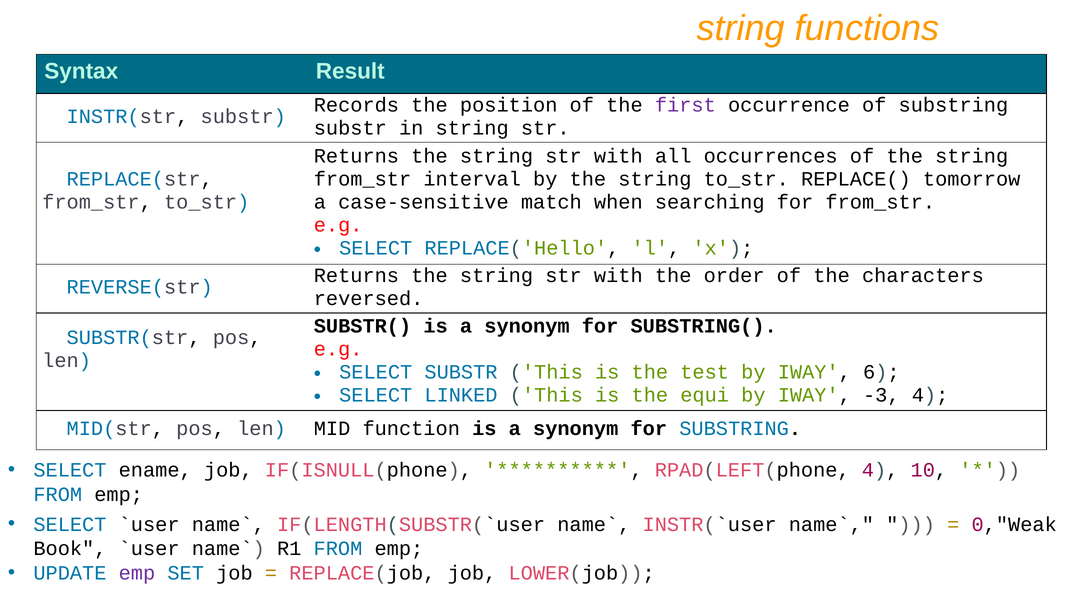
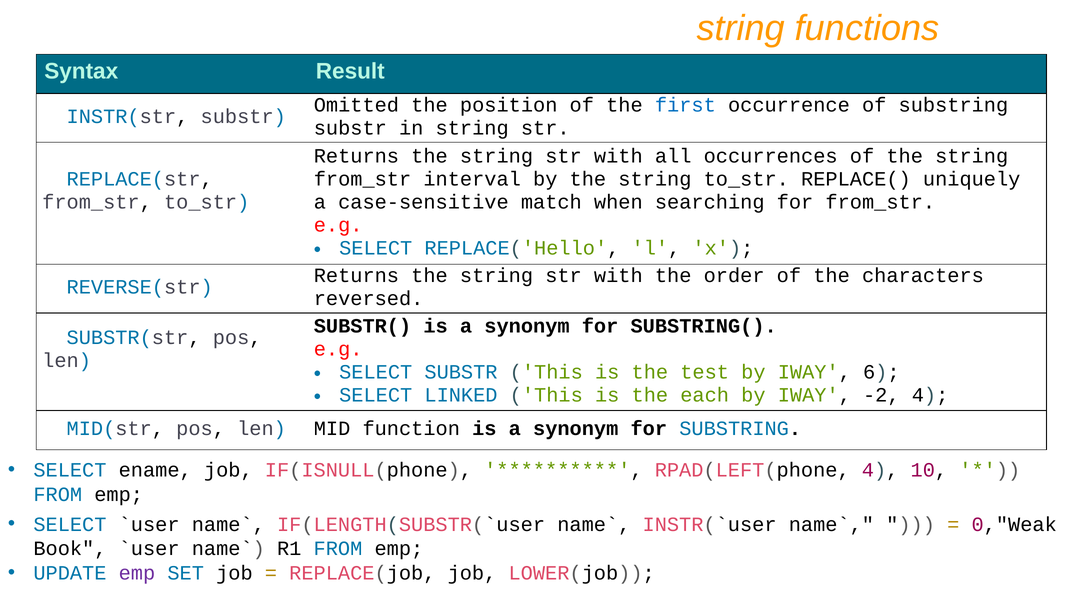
Records: Records -> Omitted
first colour: purple -> blue
tomorrow: tomorrow -> uniquely
equi: equi -> each
-3: -3 -> -2
